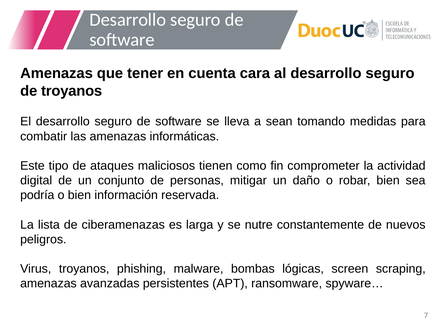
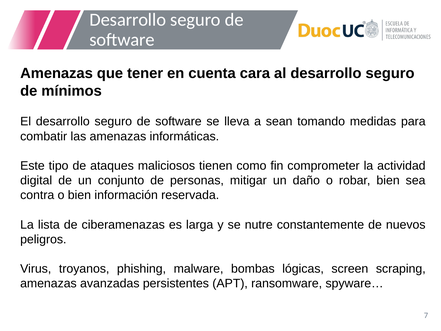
de troyanos: troyanos -> mínimos
podría: podría -> contra
